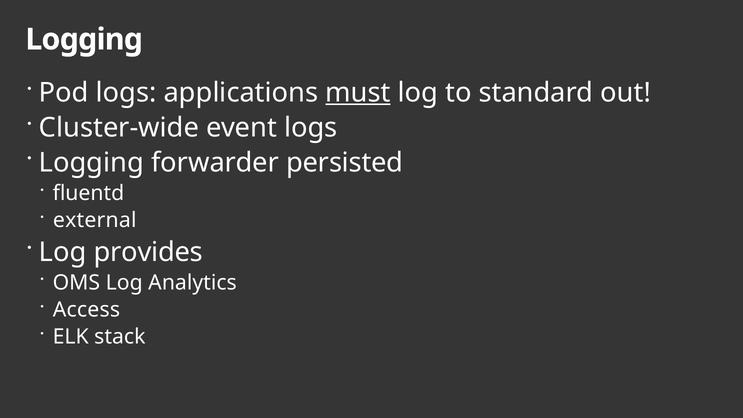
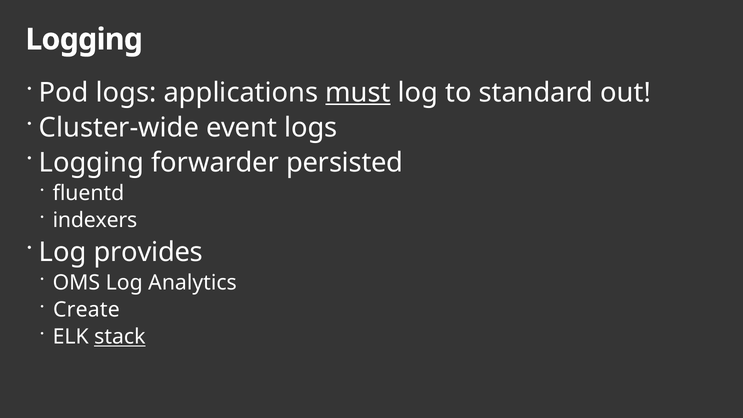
external: external -> indexers
Access: Access -> Create
stack underline: none -> present
